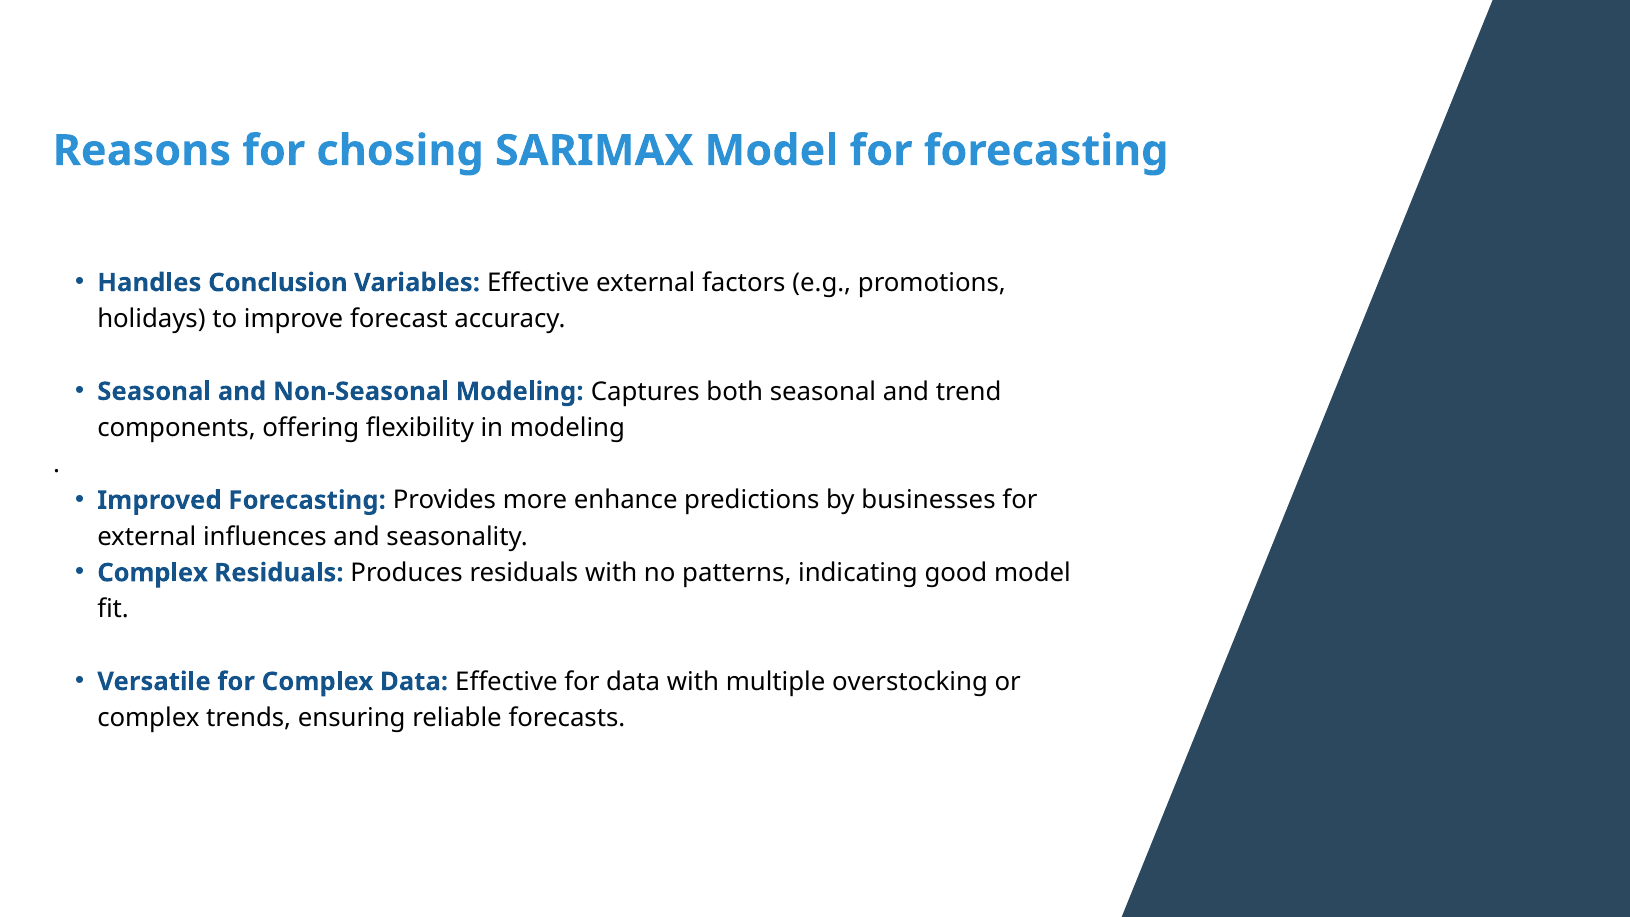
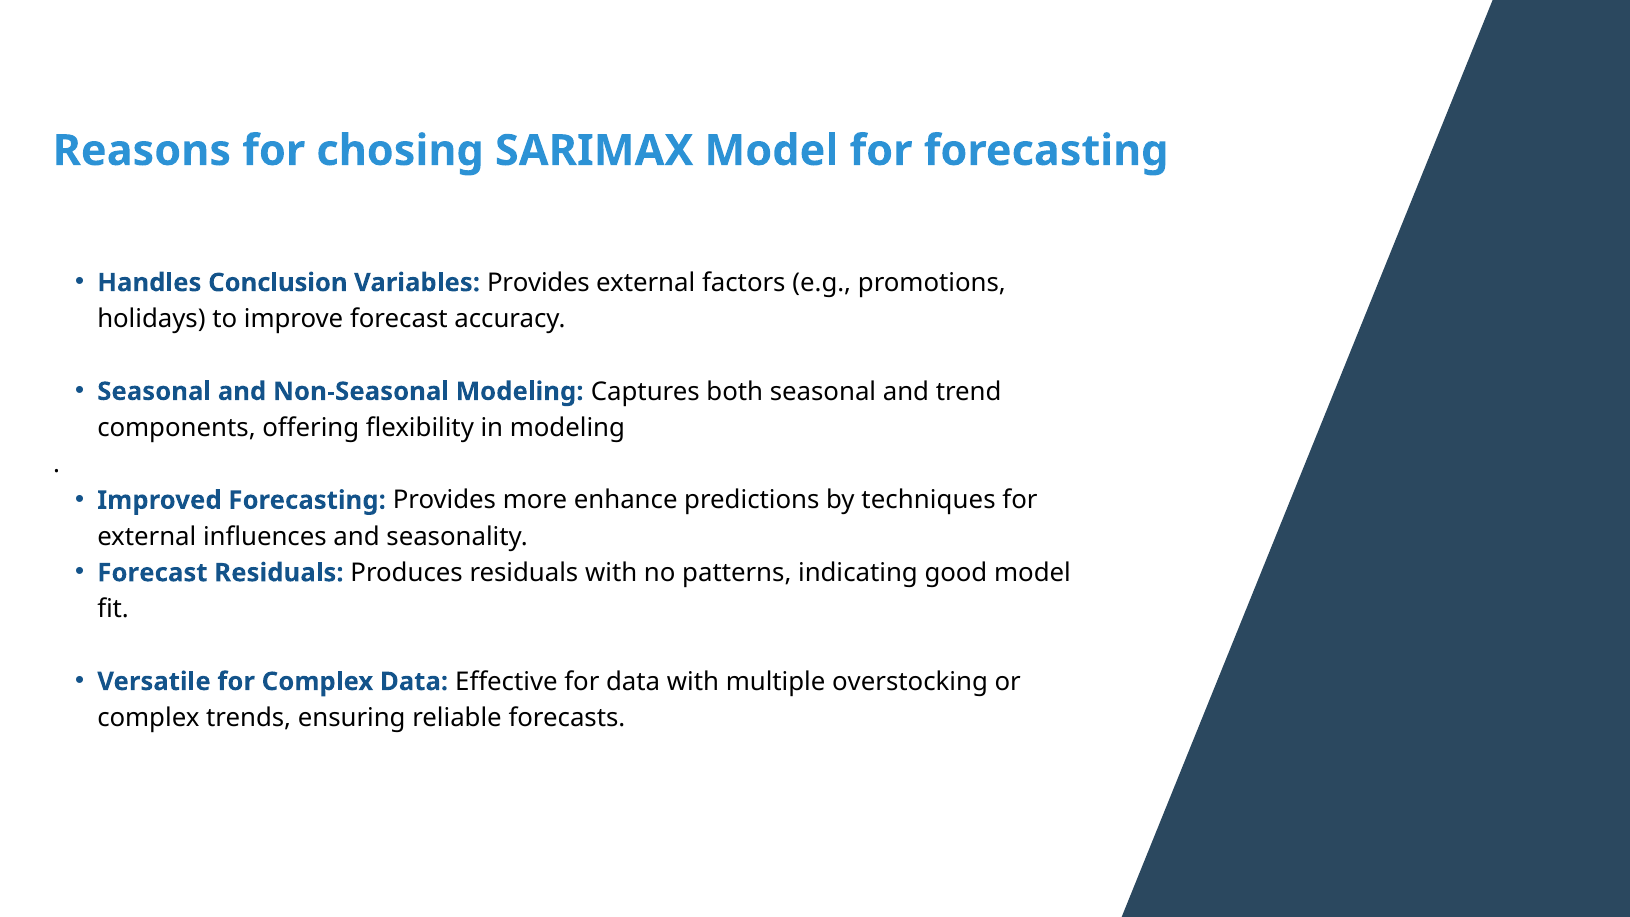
Variables Effective: Effective -> Provides
businesses: businesses -> techniques
Complex at (153, 573): Complex -> Forecast
